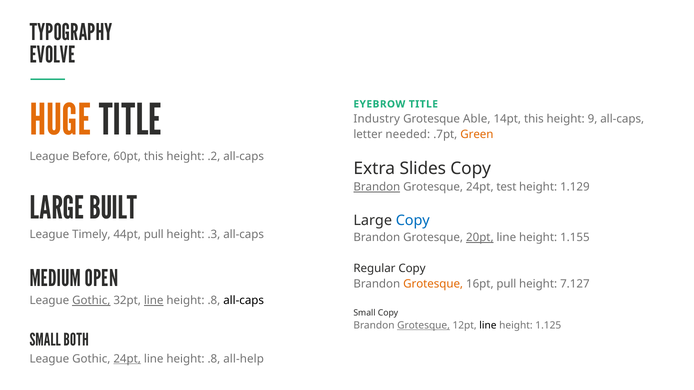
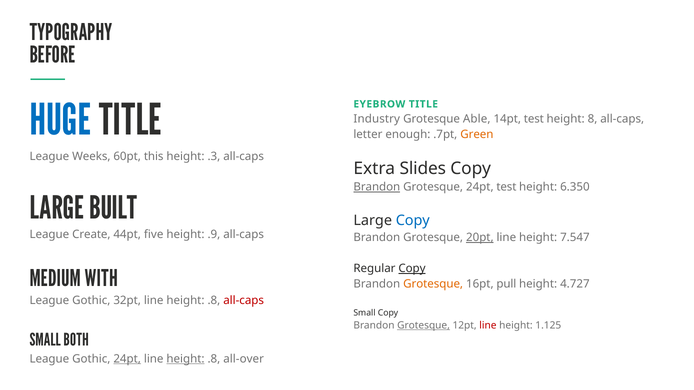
EVOLVE: EVOLVE -> BEFORE
HUGE colour: orange -> blue
14pt this: this -> test
9: 9 -> 8
needed: needed -> enough
Before: Before -> Weeks
.2: .2 -> .3
1.129: 1.129 -> 6.350
Timely: Timely -> Create
44pt pull: pull -> five
.3: .3 -> .9
1.155: 1.155 -> 7.547
Copy at (412, 269) underline: none -> present
OPEN: OPEN -> WITH
7.127: 7.127 -> 4.727
Gothic at (91, 301) underline: present -> none
line at (154, 301) underline: present -> none
all-caps at (244, 301) colour: black -> red
line at (488, 326) colour: black -> red
height at (185, 359) underline: none -> present
all-help: all-help -> all-over
